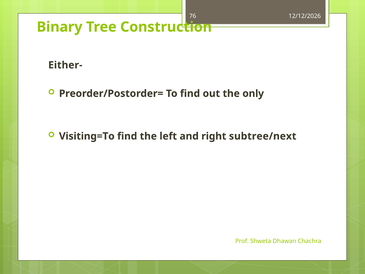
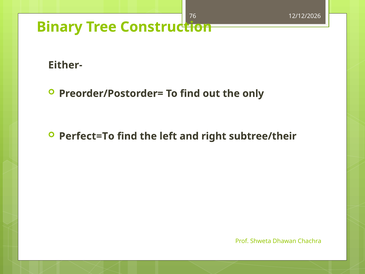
Visiting=To: Visiting=To -> Perfect=To
subtree/next: subtree/next -> subtree/their
